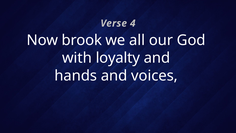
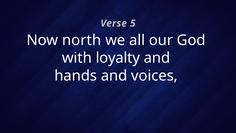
4: 4 -> 5
brook: brook -> north
